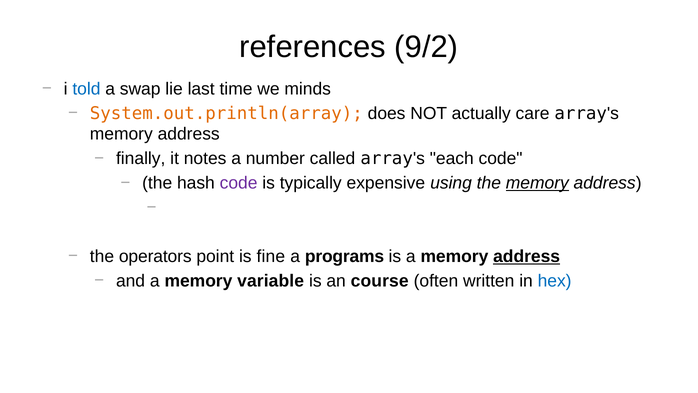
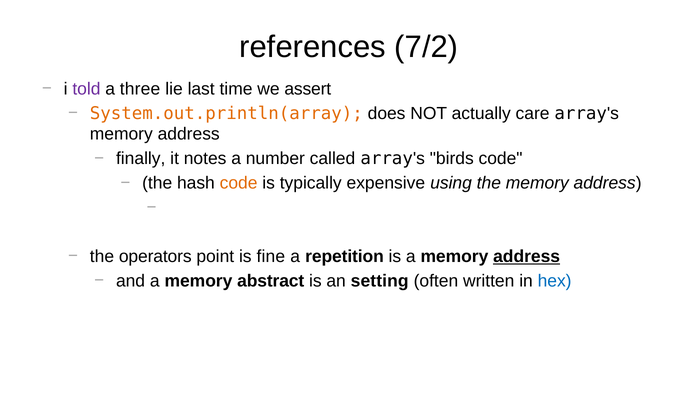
9/2: 9/2 -> 7/2
told colour: blue -> purple
swap: swap -> three
minds: minds -> assert
each: each -> birds
code at (239, 183) colour: purple -> orange
memory at (537, 183) underline: present -> none
programs: programs -> repetition
variable: variable -> abstract
course: course -> setting
